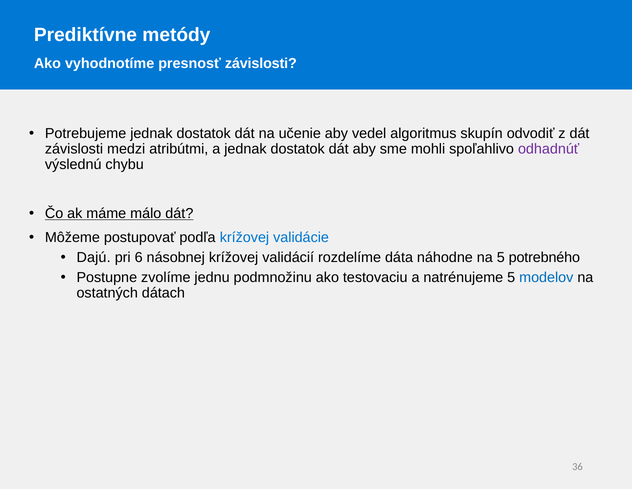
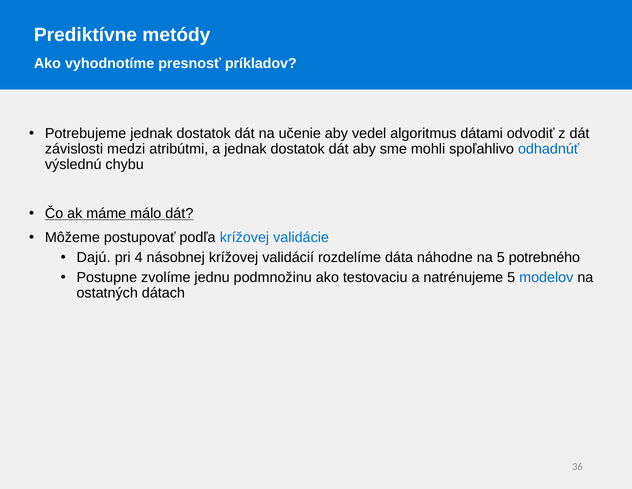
presnosť závislosti: závislosti -> príkladov
skupín: skupín -> dátami
odhadnúť colour: purple -> blue
6: 6 -> 4
